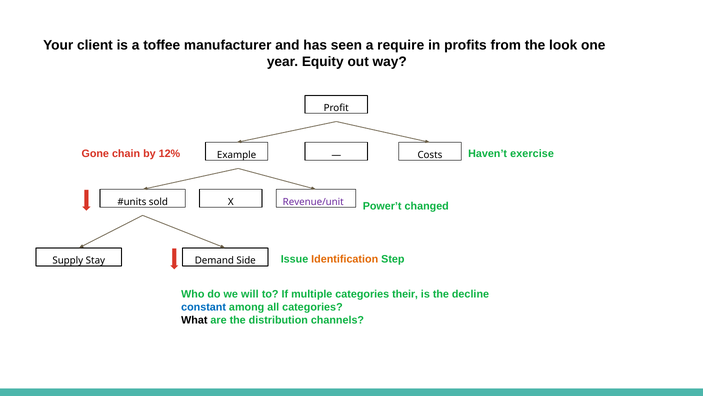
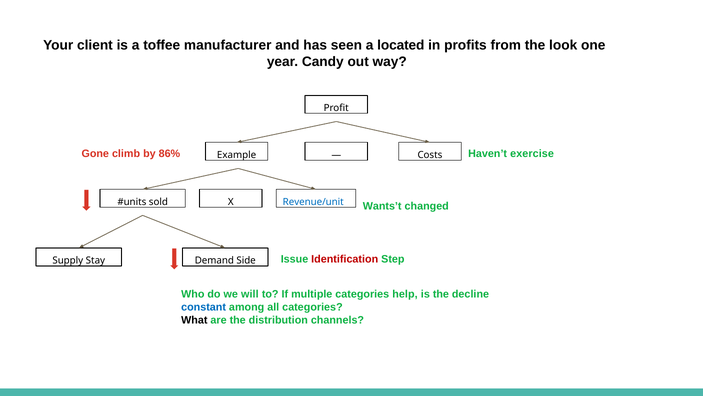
require: require -> located
Equity: Equity -> Candy
chain: chain -> climb
12%: 12% -> 86%
Revenue/unit colour: purple -> blue
Power’t: Power’t -> Wants’t
Identiﬁcation colour: orange -> red
their: their -> help
